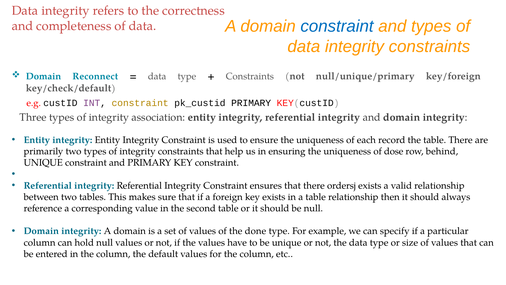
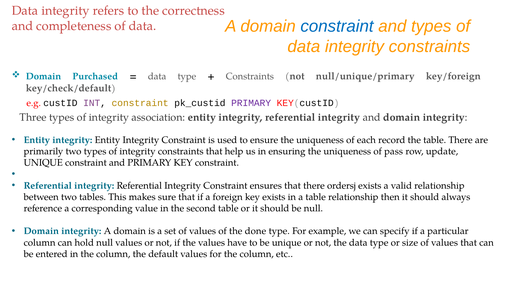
Reconnect: Reconnect -> Purchased
PRIMARY at (251, 103) colour: black -> purple
dose: dose -> pass
behind: behind -> update
